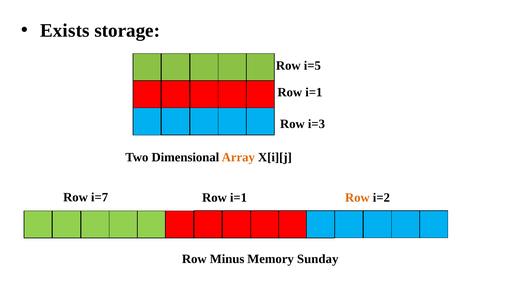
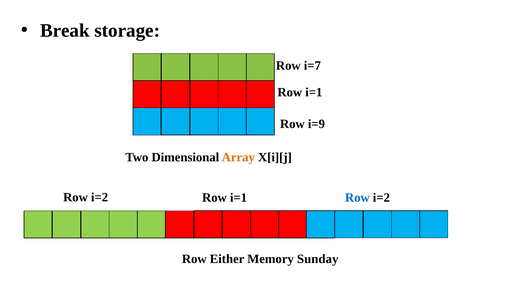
Exists: Exists -> Break
i=5: i=5 -> i=7
i=3: i=3 -> i=9
i=7 at (100, 197): i=7 -> i=2
Row at (357, 198) colour: orange -> blue
Minus: Minus -> Either
